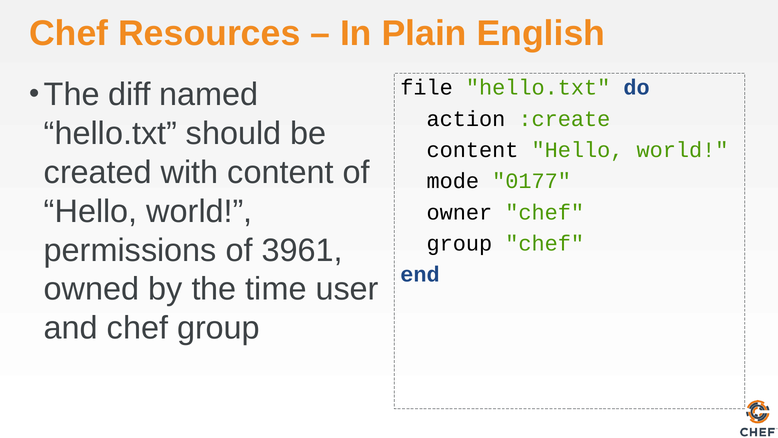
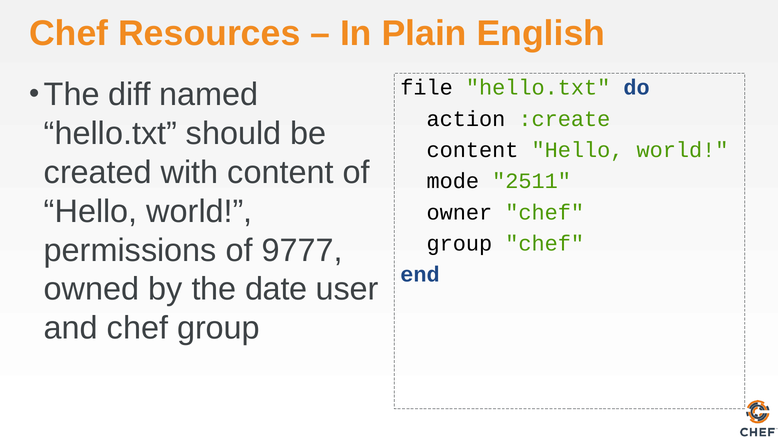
0177: 0177 -> 2511
3961: 3961 -> 9777
time: time -> date
